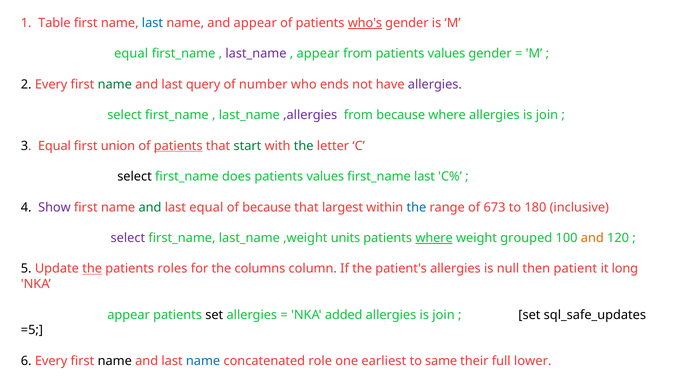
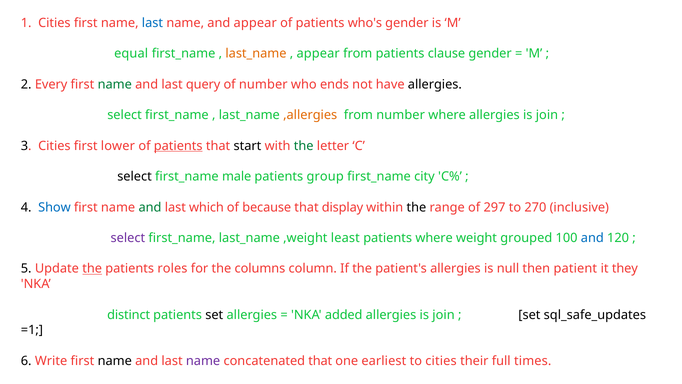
1 Table: Table -> Cities
who's underline: present -> none
last_name at (256, 54) colour: purple -> orange
from patients values: values -> clause
allergies at (435, 84) colour: purple -> black
,allergies colour: purple -> orange
from because: because -> number
3 Equal: Equal -> Cities
union: union -> lower
start colour: green -> black
does: does -> male
values at (325, 176): values -> group
first_name last: last -> city
Show colour: purple -> blue
last equal: equal -> which
largest: largest -> display
the at (416, 207) colour: blue -> black
673: 673 -> 297
180: 180 -> 270
units: units -> least
where at (434, 238) underline: present -> none
and at (592, 238) colour: orange -> blue
long: long -> they
appear at (129, 314): appear -> distinct
=5: =5 -> =1
6 Every: Every -> Write
name at (203, 361) colour: blue -> purple
concatenated role: role -> that
to same: same -> cities
lower: lower -> times
